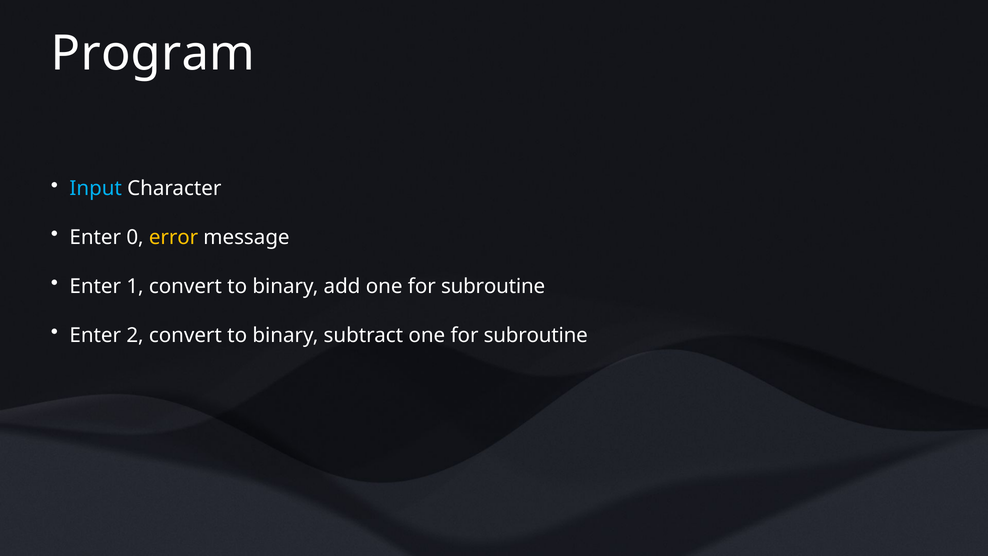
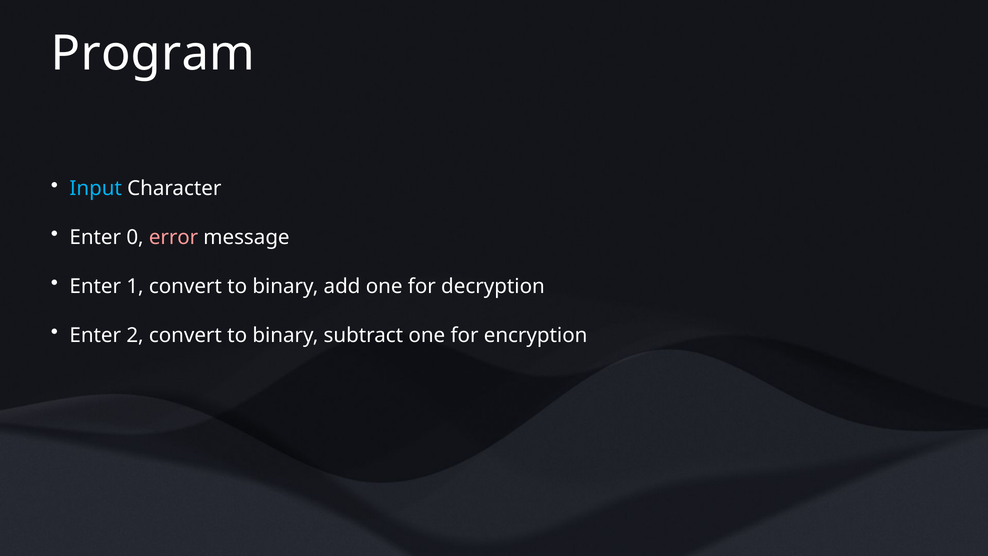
error colour: yellow -> pink
add one for subroutine: subroutine -> decryption
subtract one for subroutine: subroutine -> encryption
